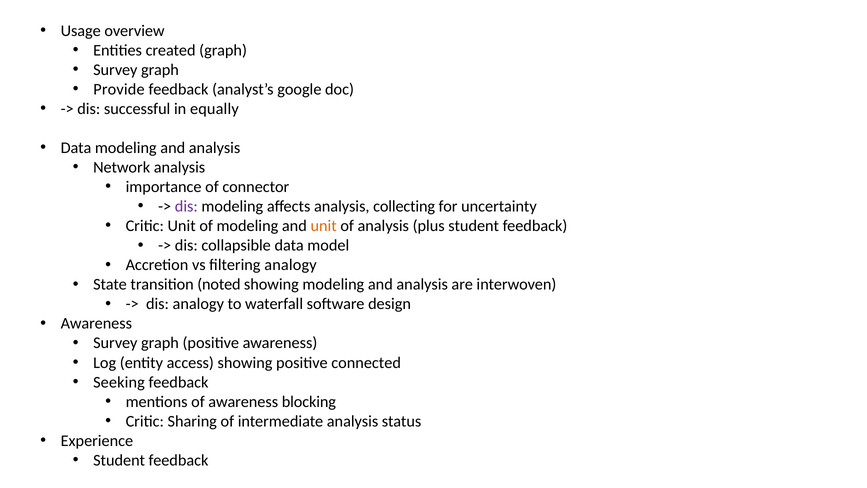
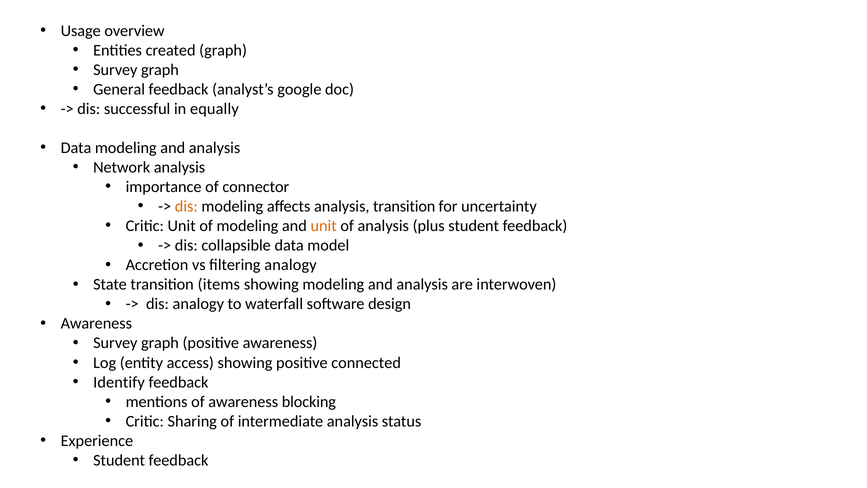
Provide: Provide -> General
dis at (186, 206) colour: purple -> orange
analysis collecting: collecting -> transition
noted: noted -> items
Seeking: Seeking -> Identify
